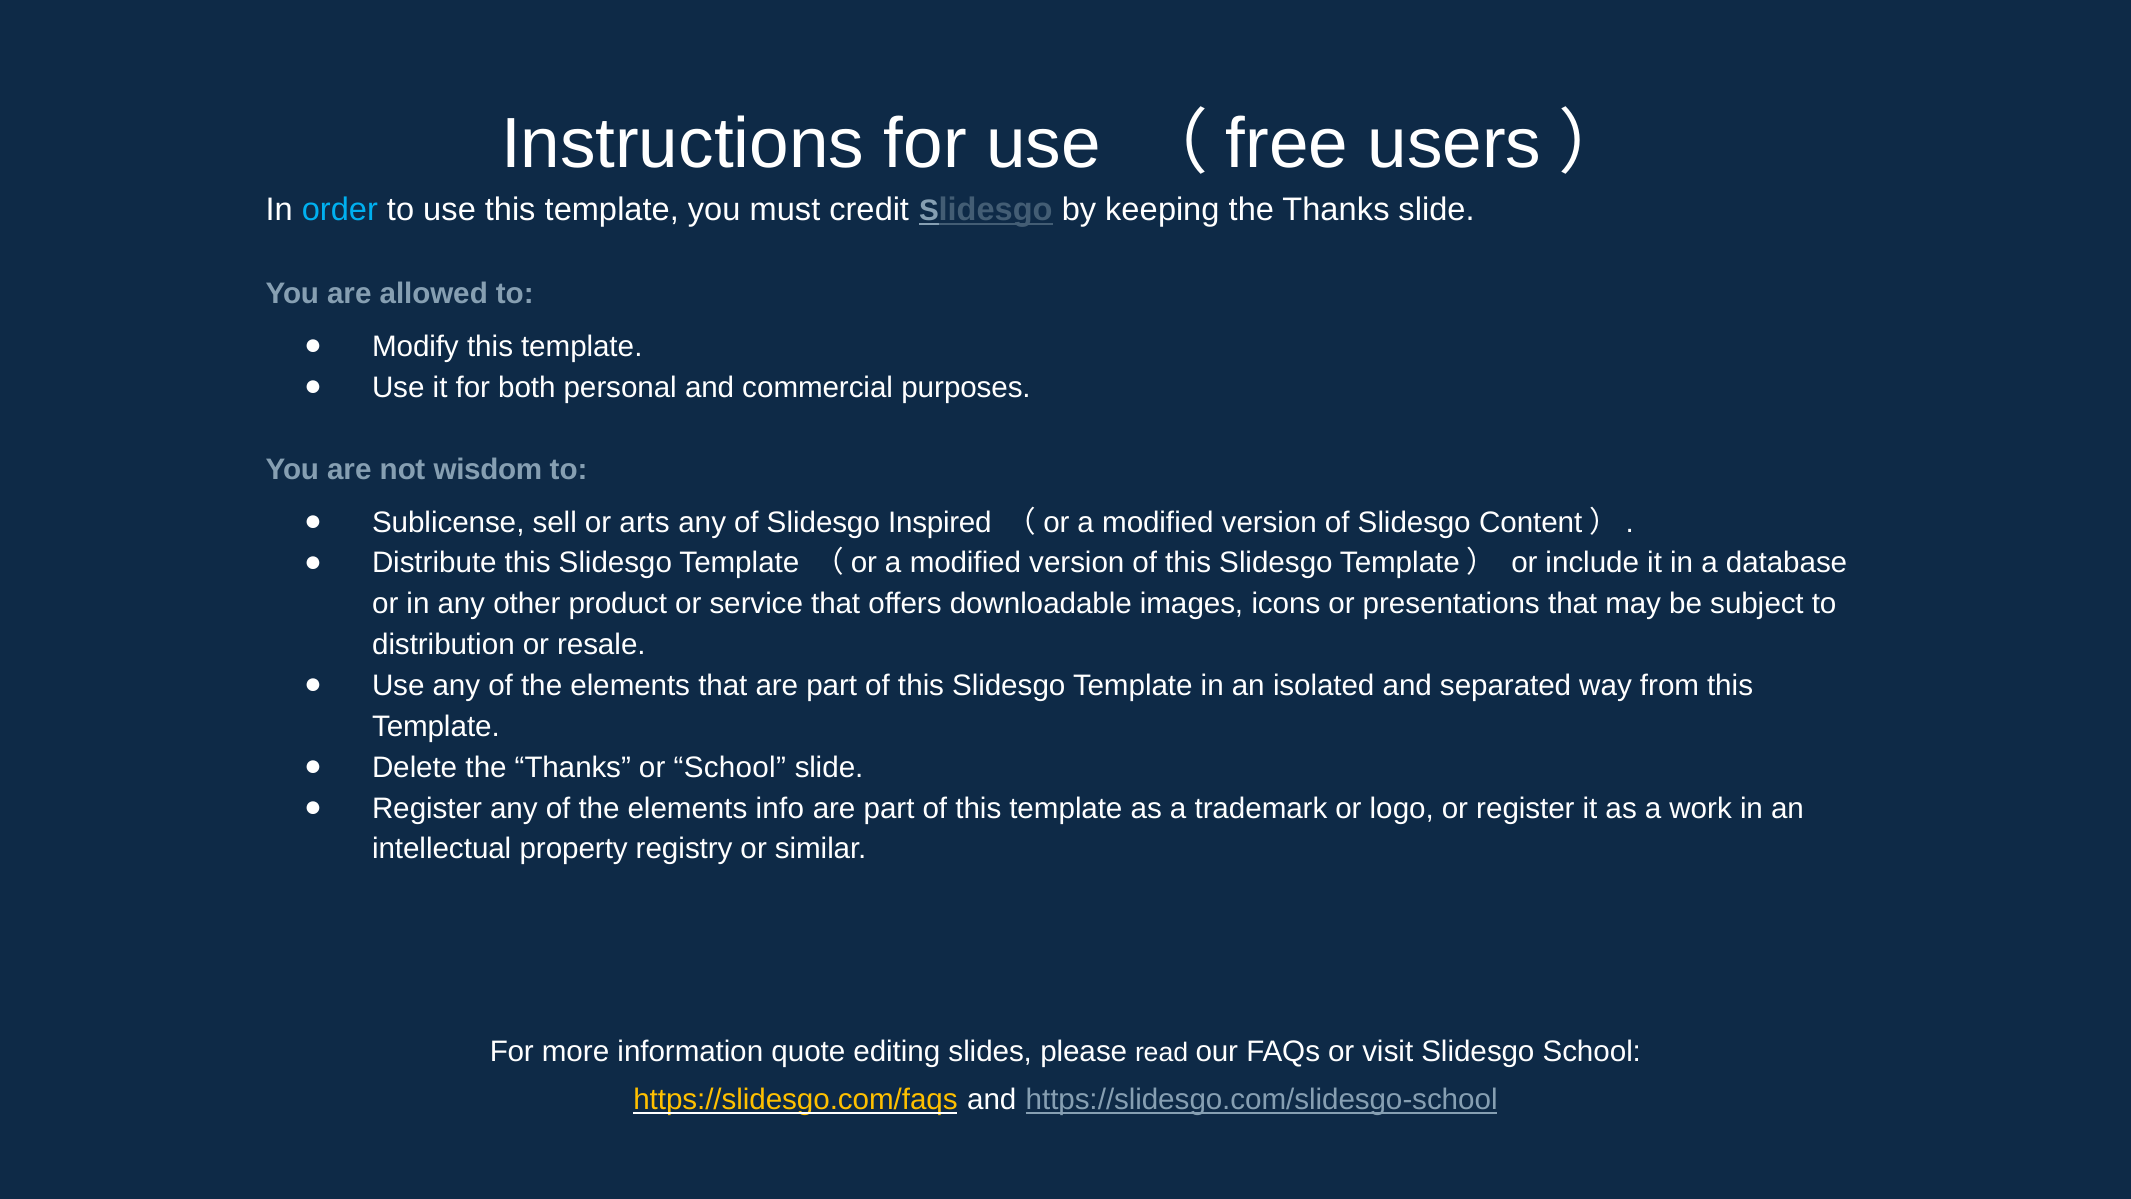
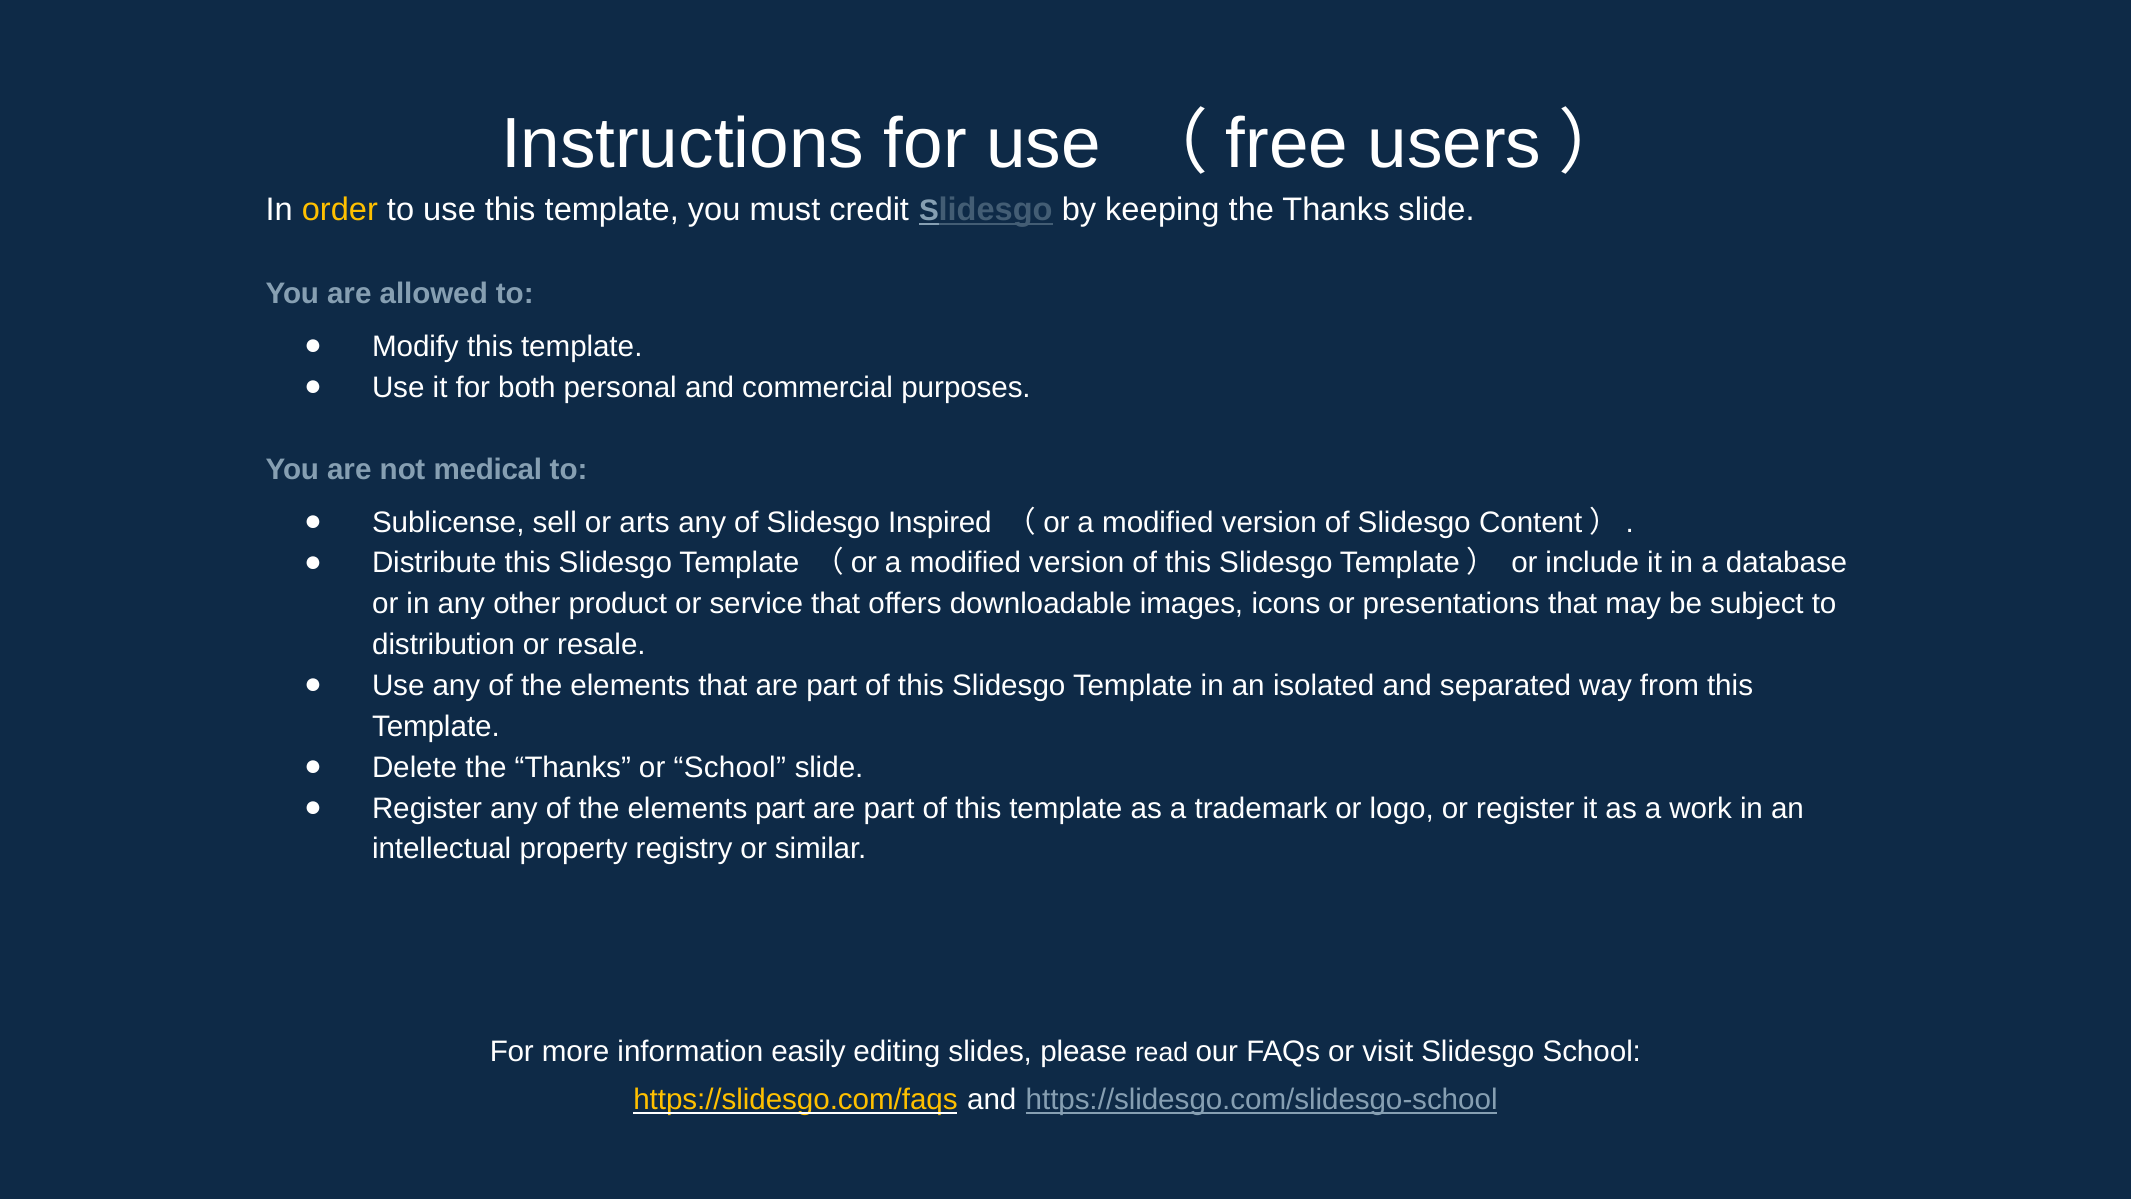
order colour: light blue -> yellow
wisdom: wisdom -> medical
elements info: info -> part
quote: quote -> easily
